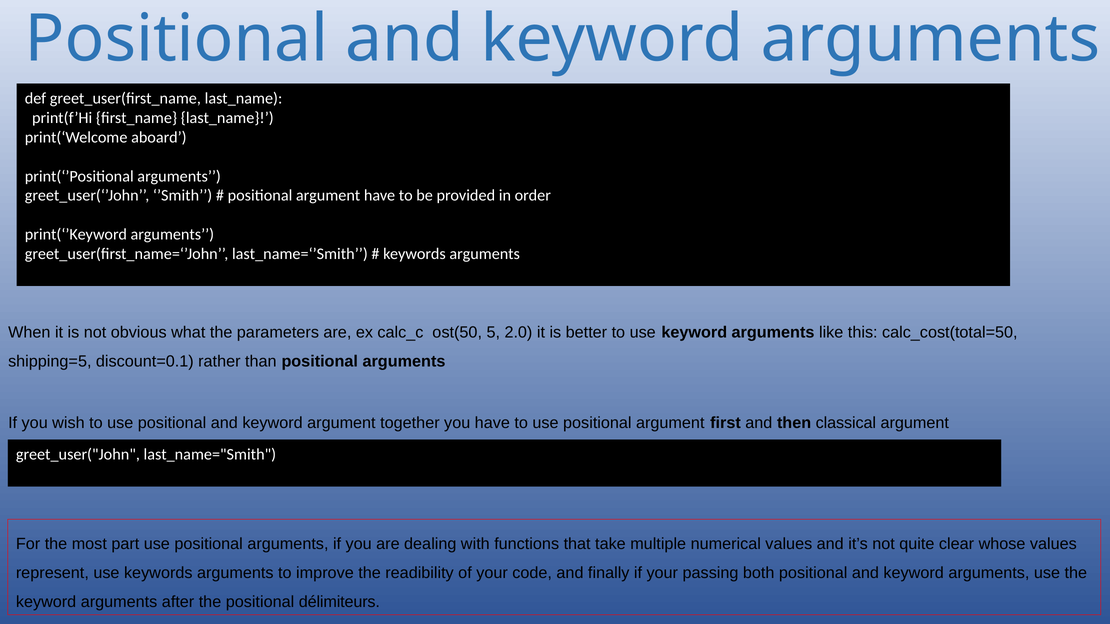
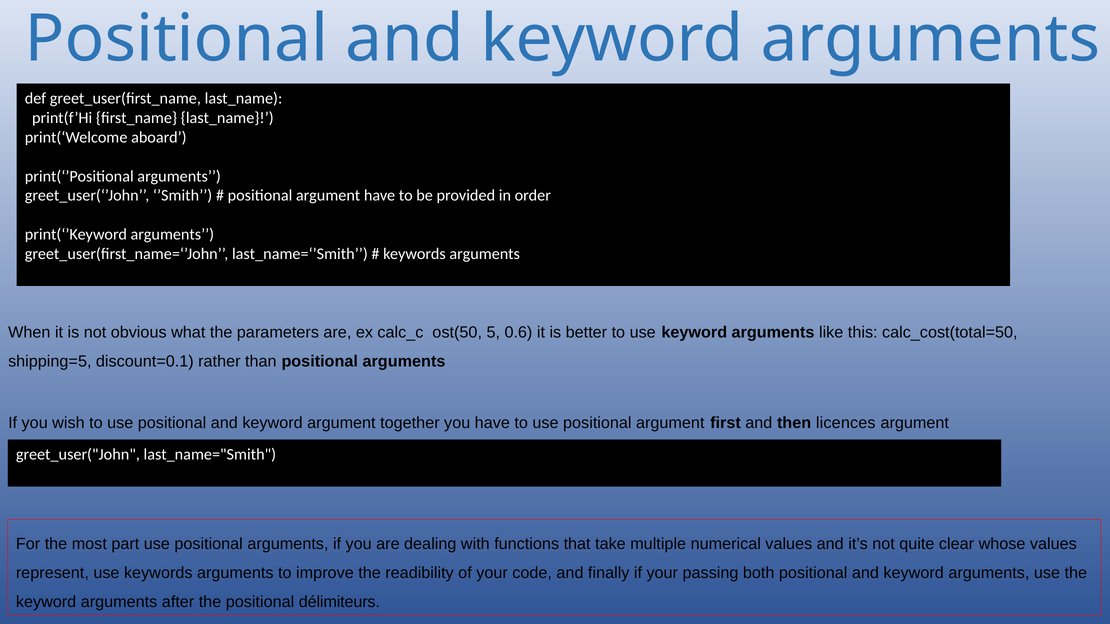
2.0: 2.0 -> 0.6
classical: classical -> licences
